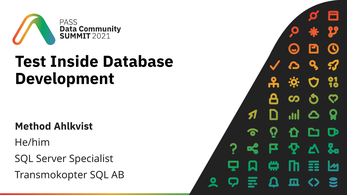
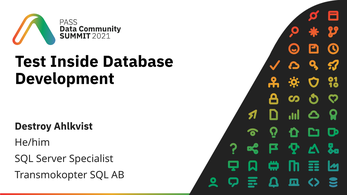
Method: Method -> Destroy
